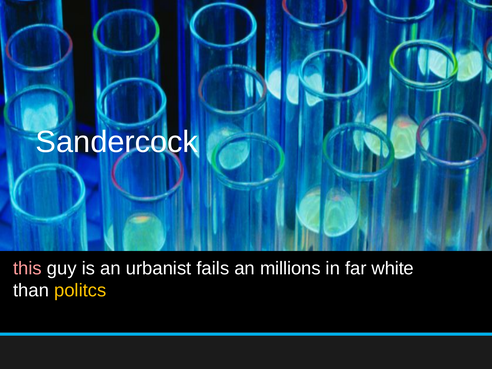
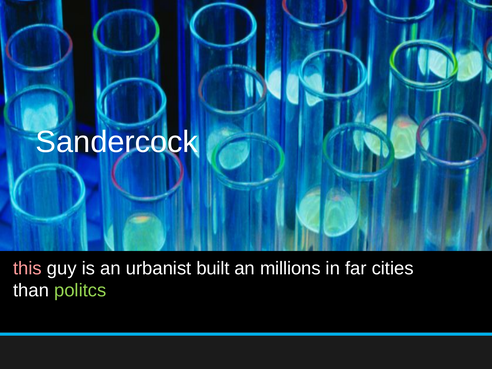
fails: fails -> built
white: white -> cities
politcs colour: yellow -> light green
